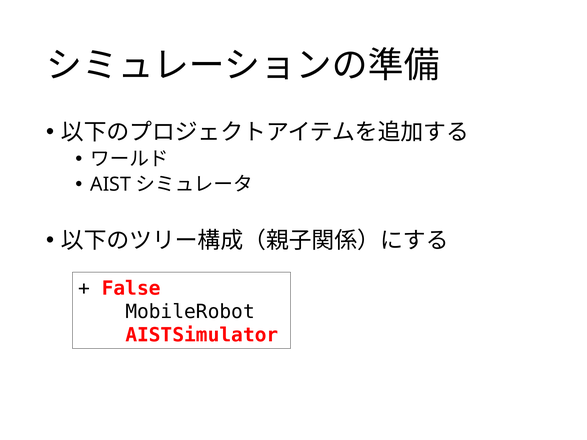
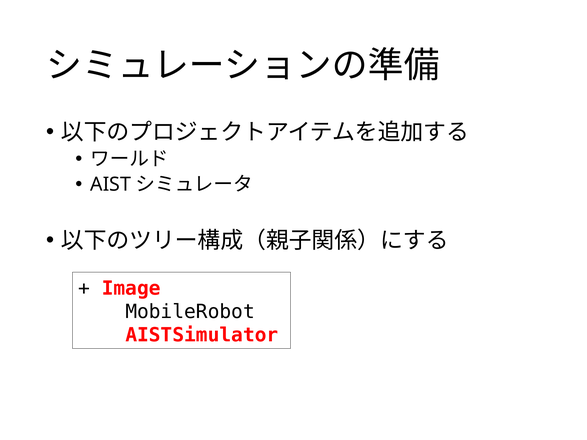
False: False -> Image
